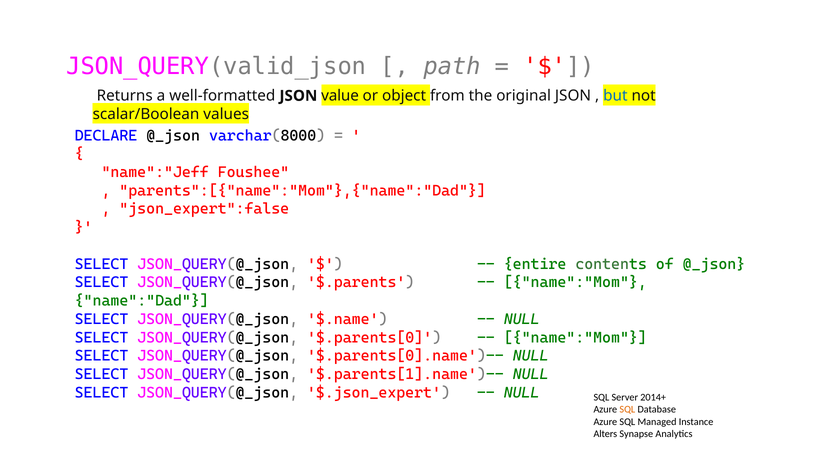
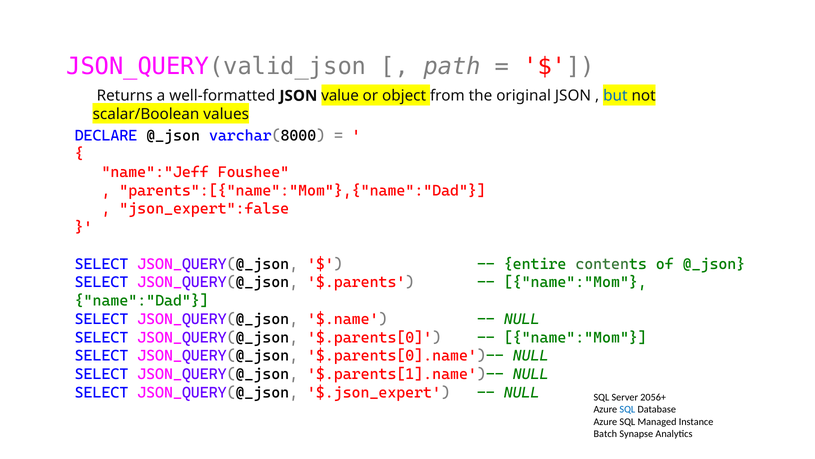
2014+: 2014+ -> 2056+
SQL at (627, 409) colour: orange -> blue
Alters: Alters -> Batch
